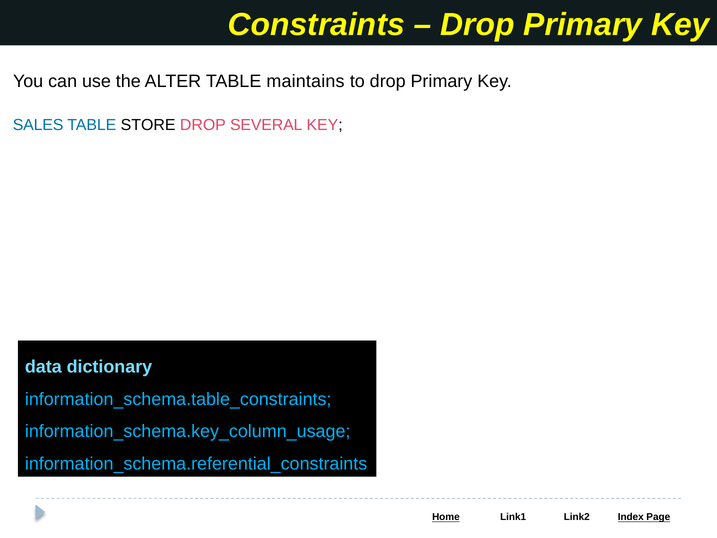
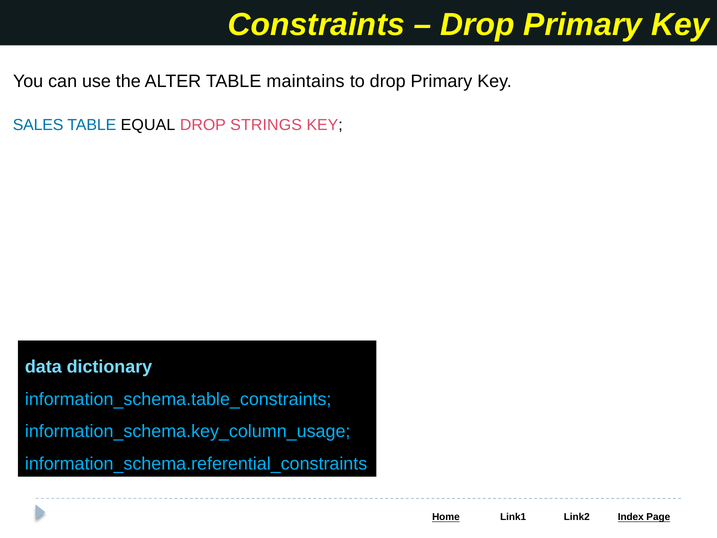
STORE: STORE -> EQUAL
SEVERAL: SEVERAL -> STRINGS
